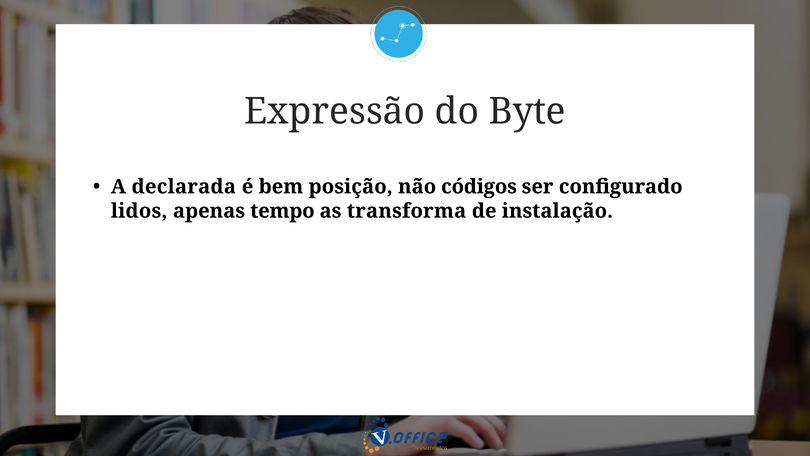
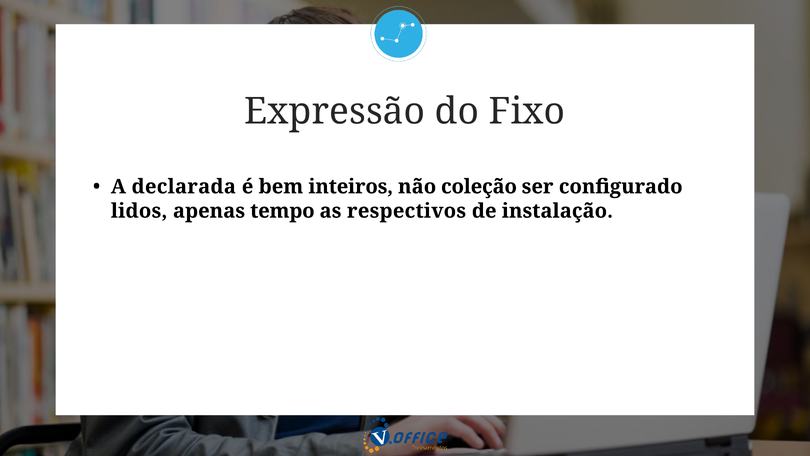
Byte: Byte -> Fixo
posição: posição -> inteiros
códigos: códigos -> coleção
transforma: transforma -> respectivos
